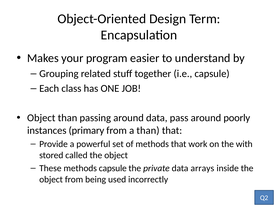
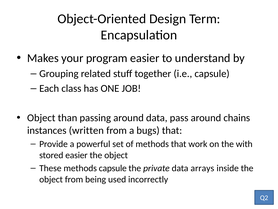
poorly: poorly -> chains
primary: primary -> written
a than: than -> bugs
stored called: called -> easier
